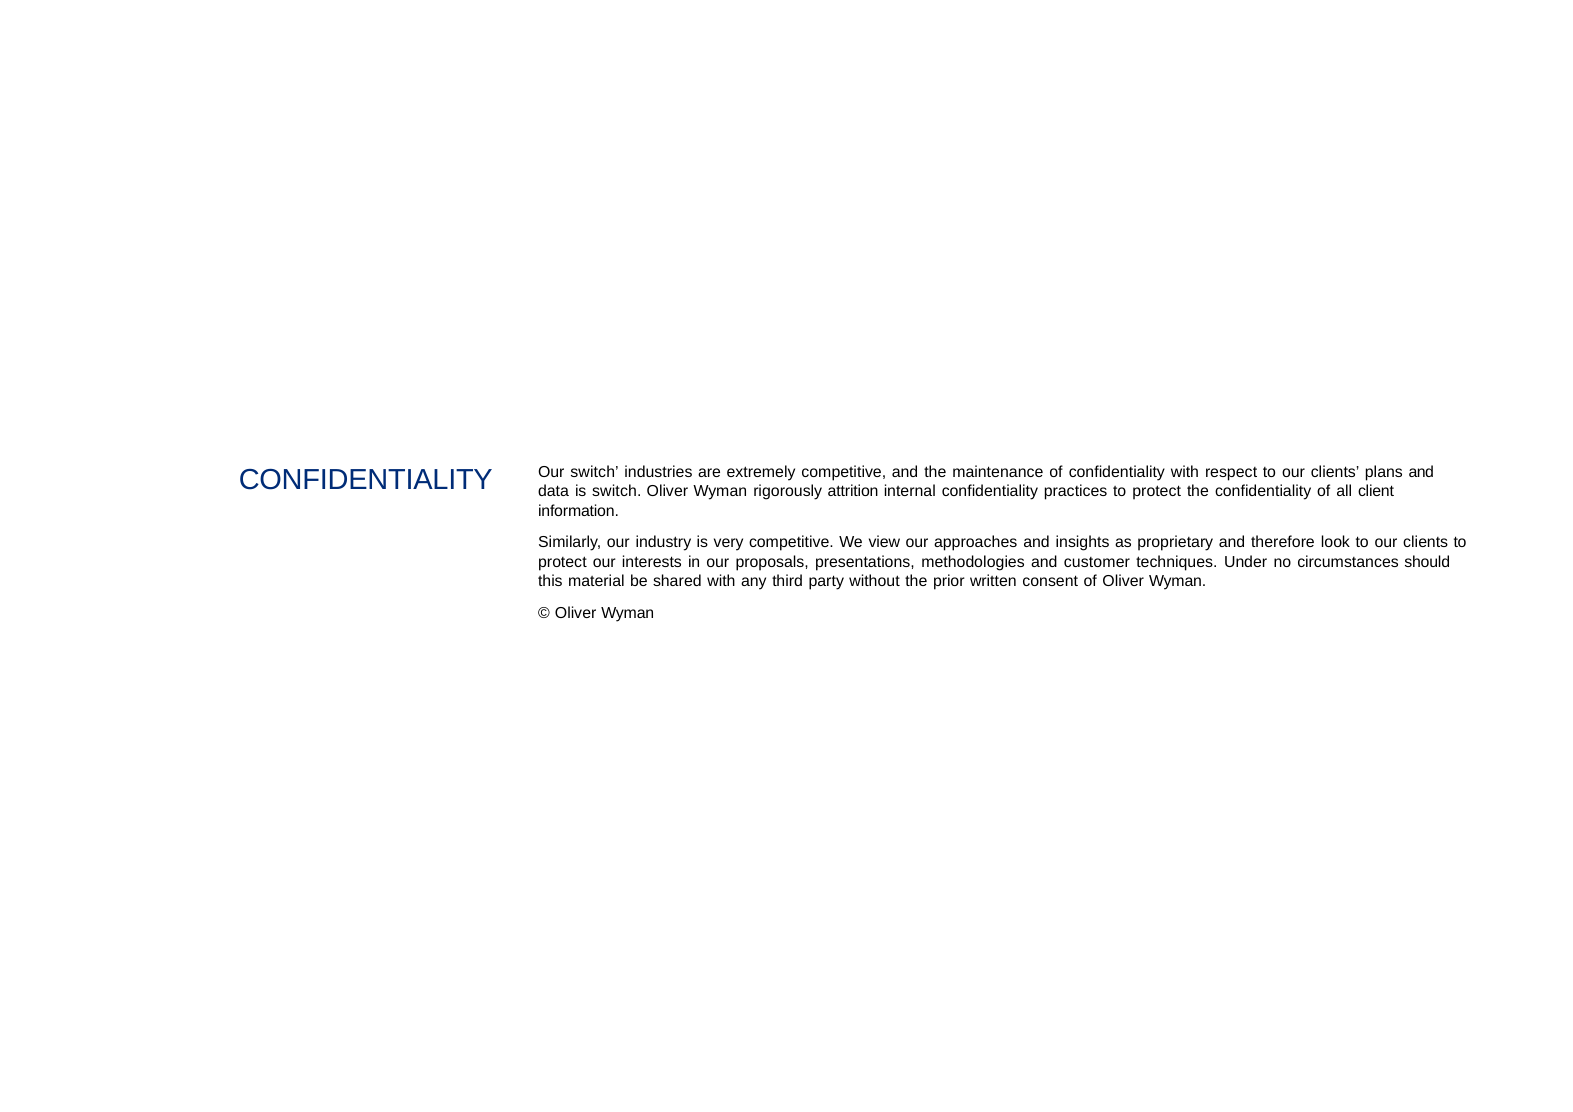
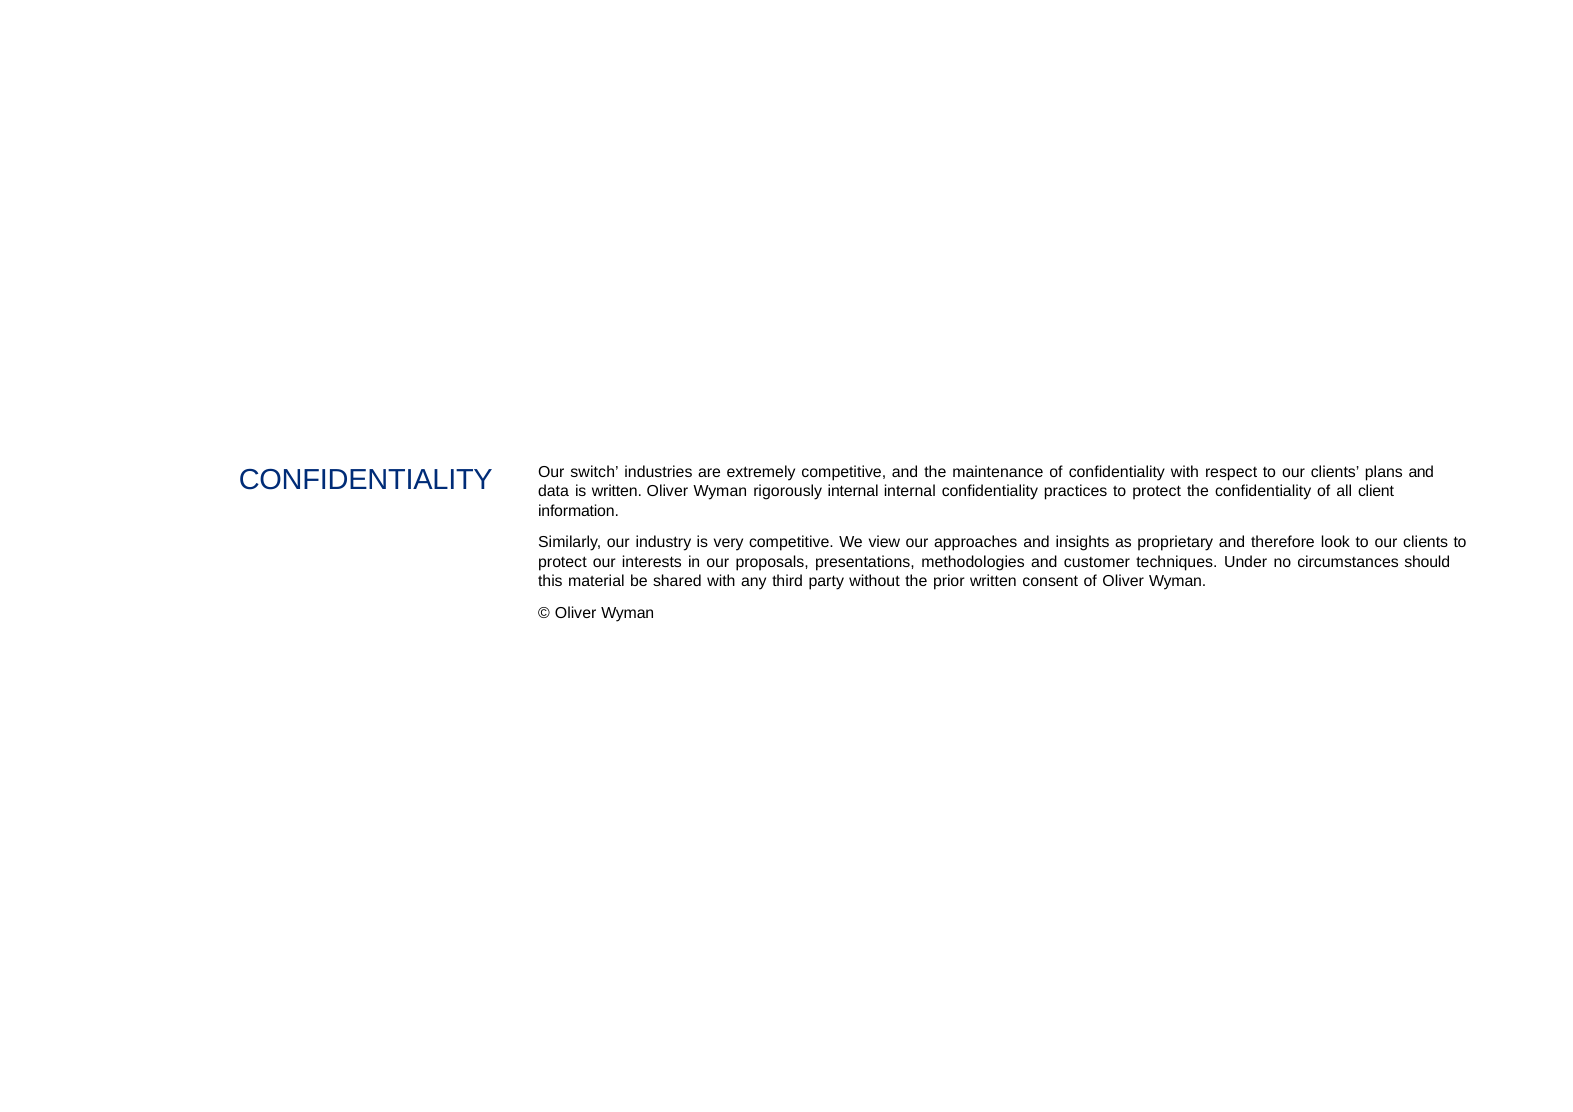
is switch: switch -> written
rigorously attrition: attrition -> internal
